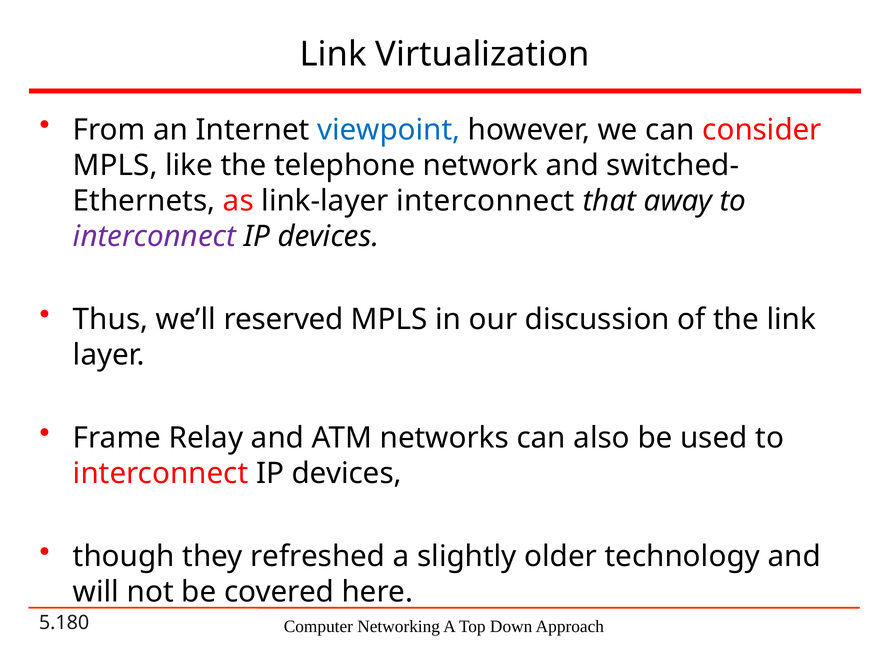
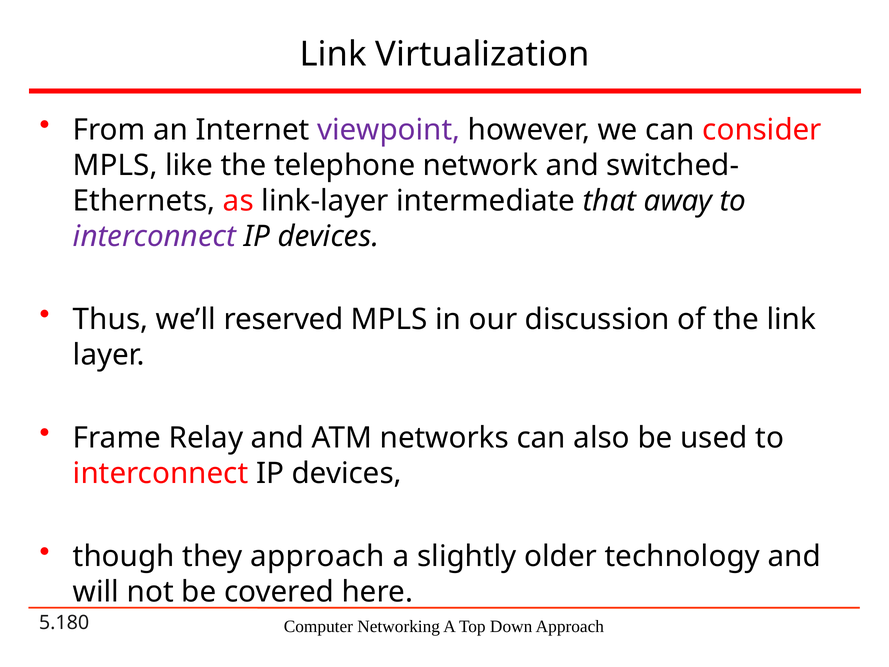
viewpoint colour: blue -> purple
link-layer interconnect: interconnect -> intermediate
they refreshed: refreshed -> approach
